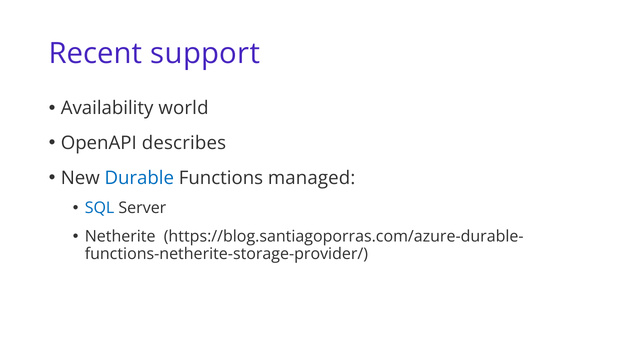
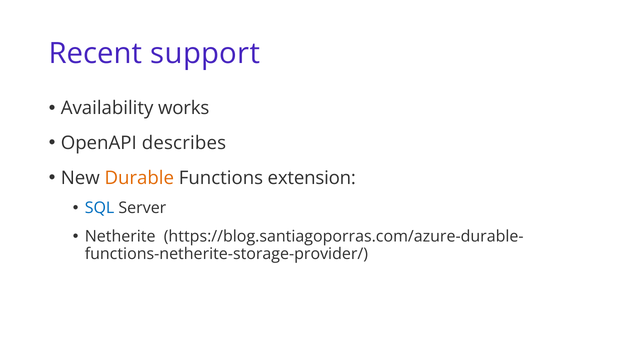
world: world -> works
Durable colour: blue -> orange
managed: managed -> extension
